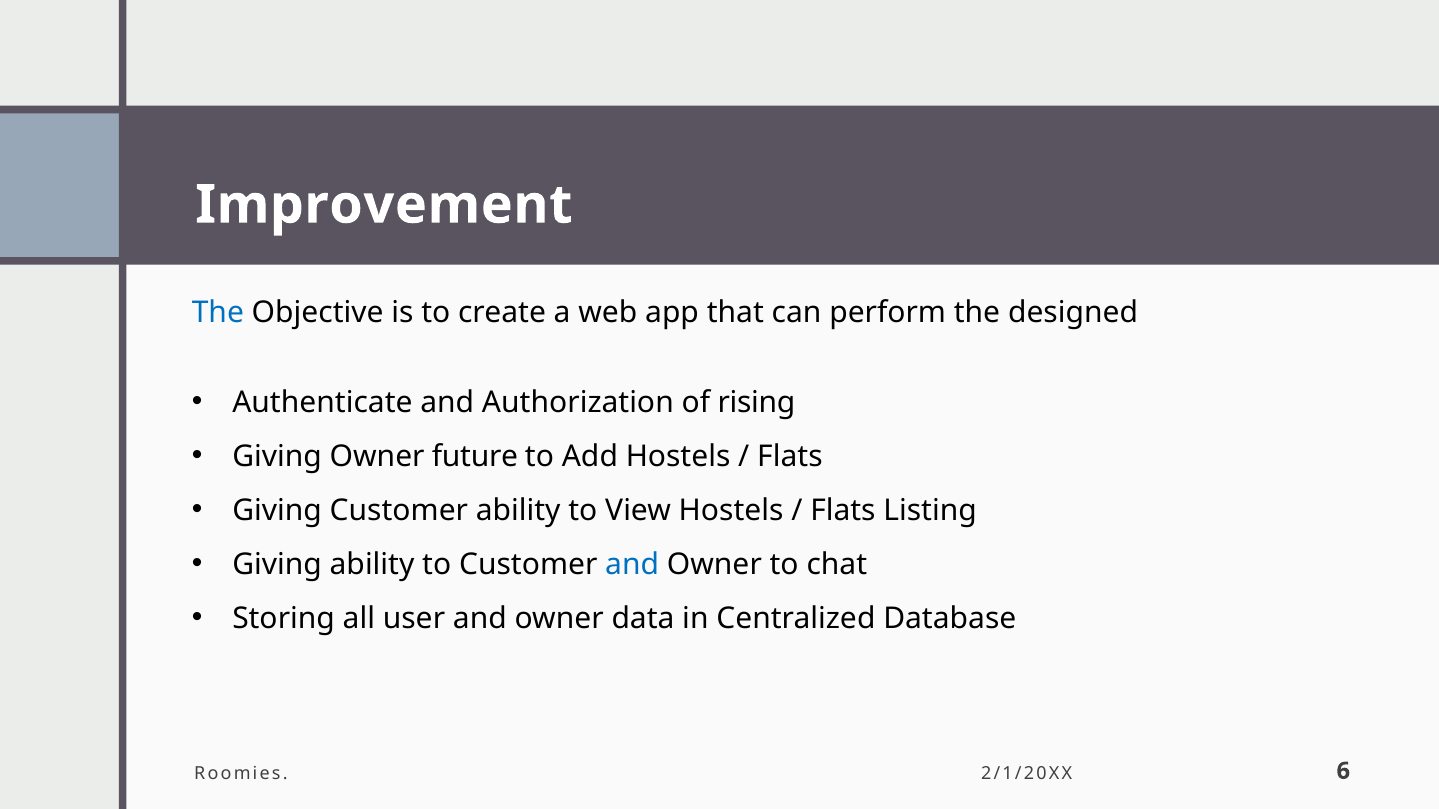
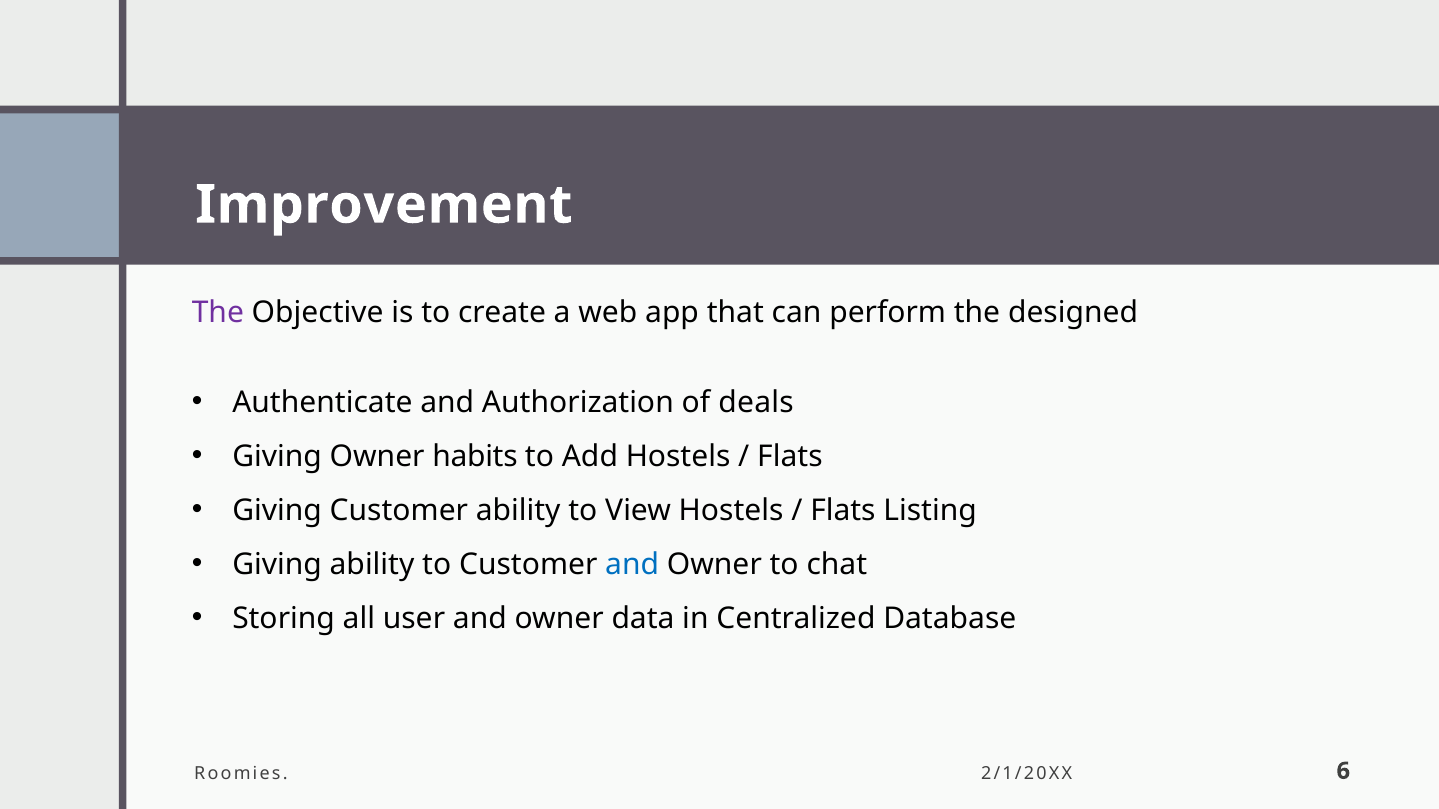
The at (218, 313) colour: blue -> purple
rising: rising -> deals
future: future -> habits
